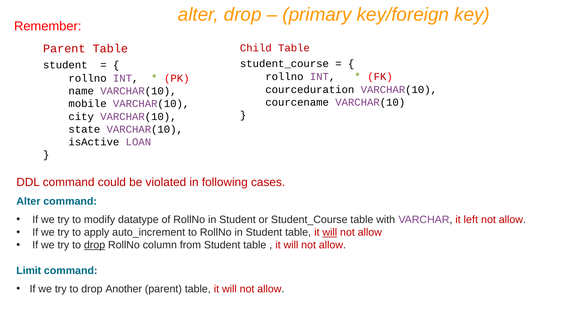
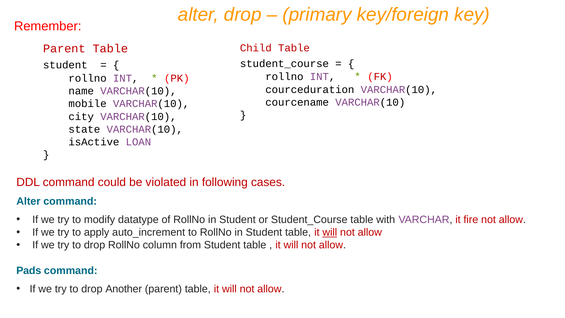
left: left -> fire
drop at (95, 245) underline: present -> none
Limit: Limit -> Pads
